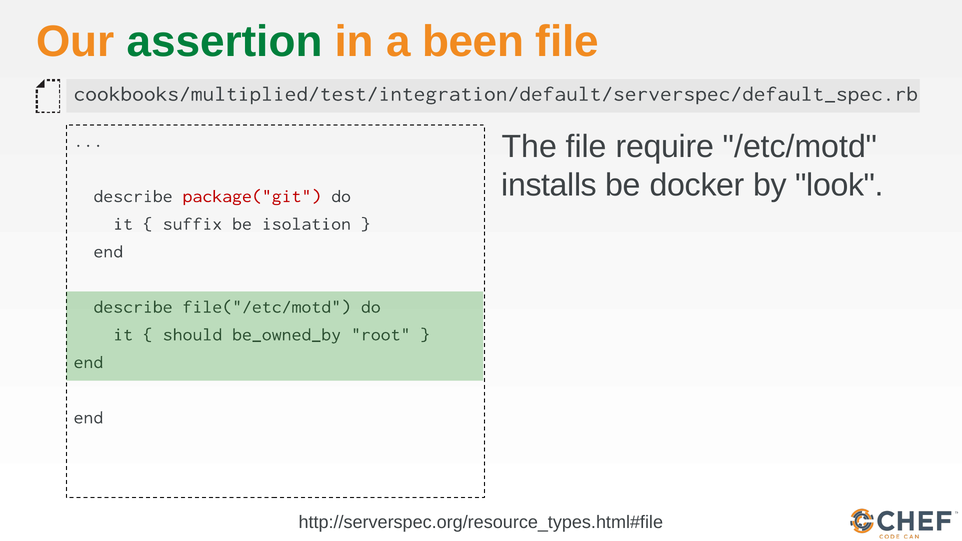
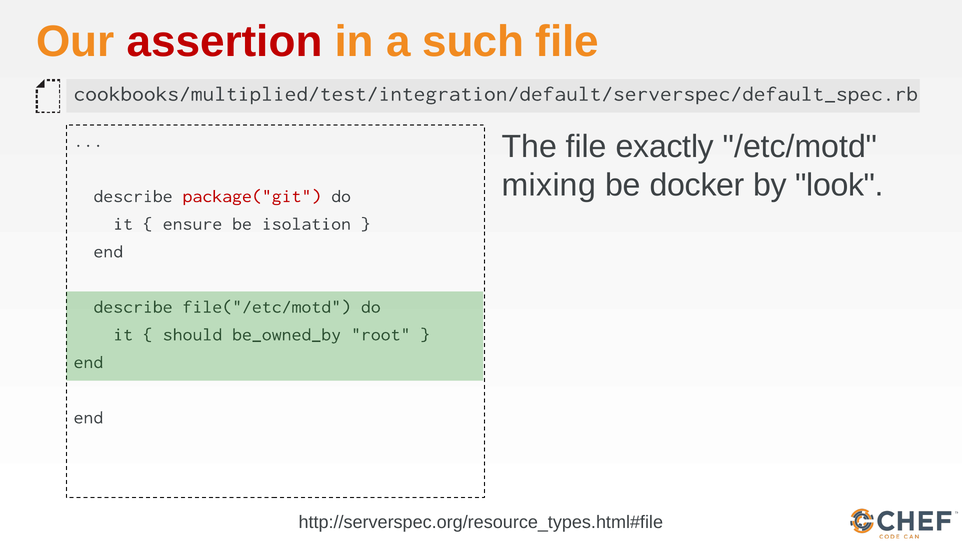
assertion colour: green -> red
been: been -> such
require: require -> exactly
installs: installs -> mixing
suffix: suffix -> ensure
